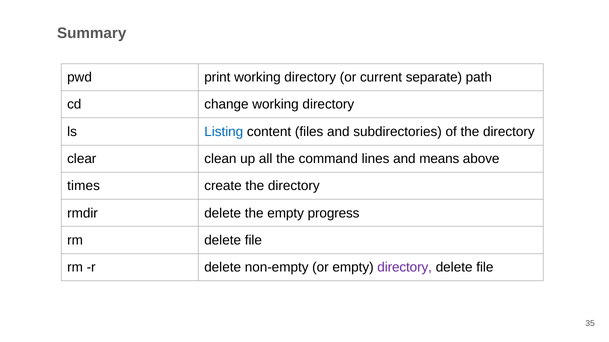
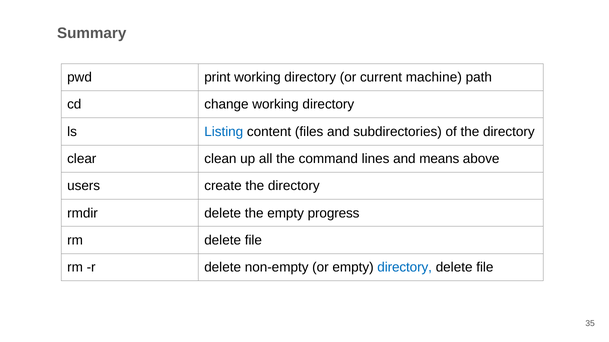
separate: separate -> machine
times: times -> users
directory at (405, 268) colour: purple -> blue
